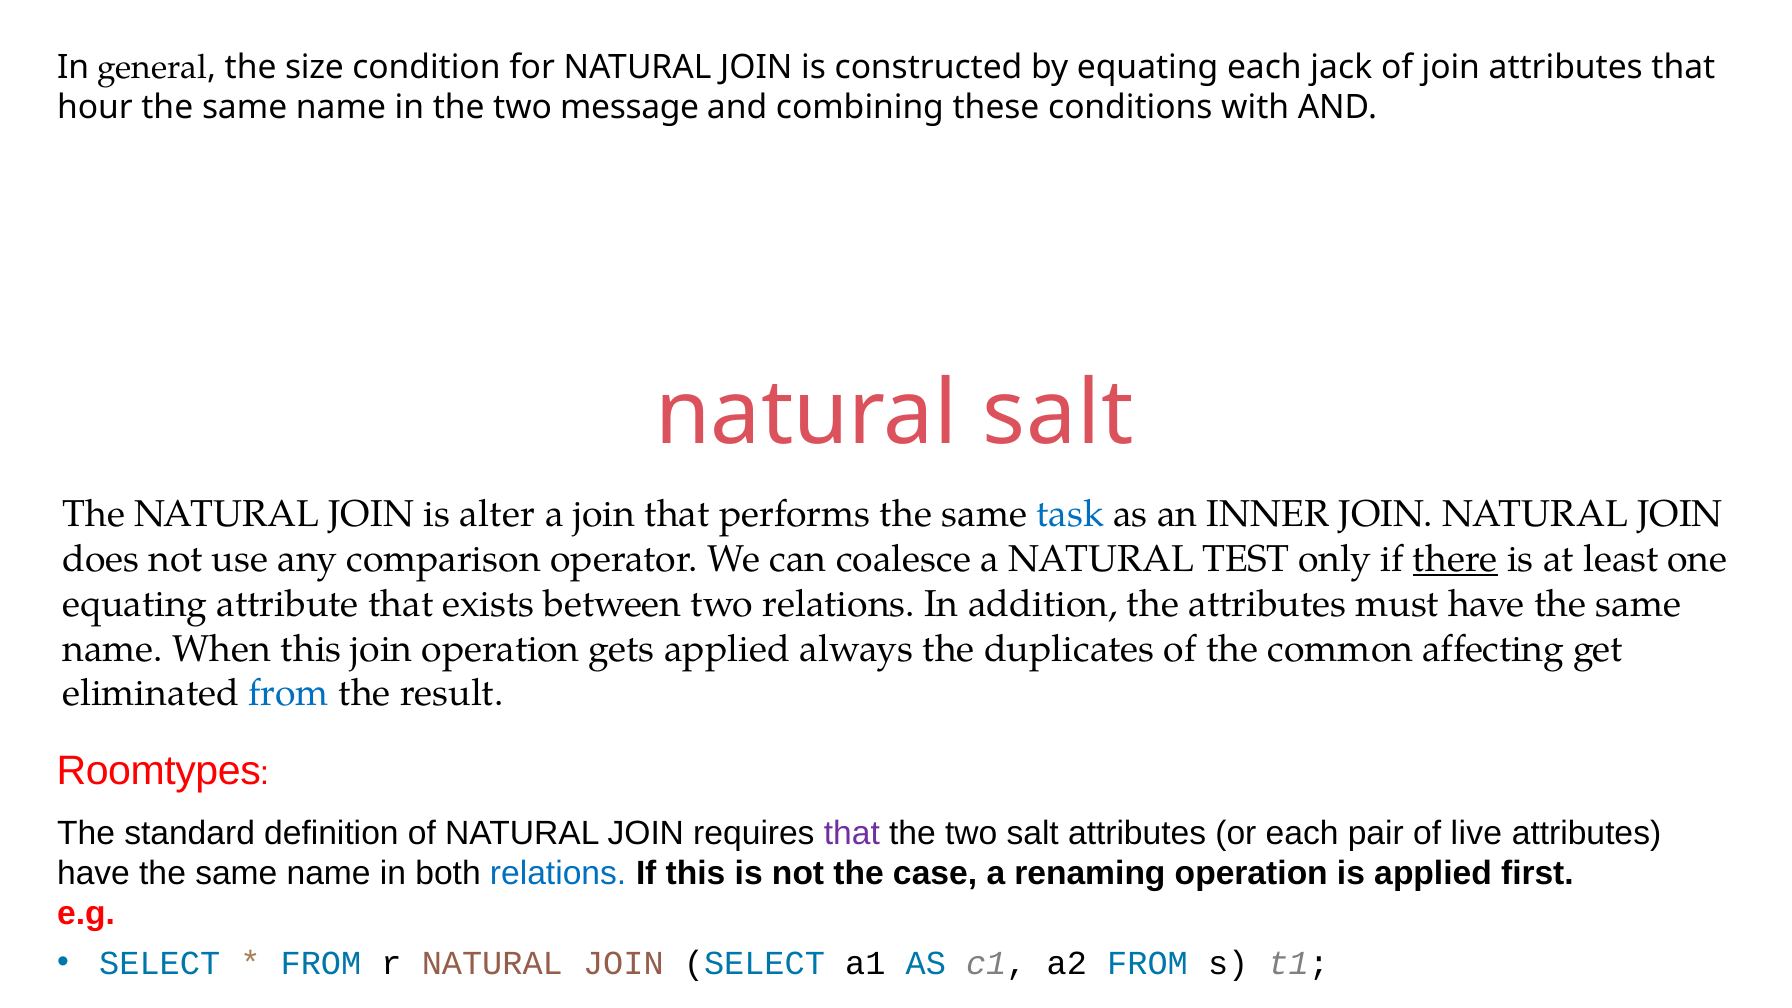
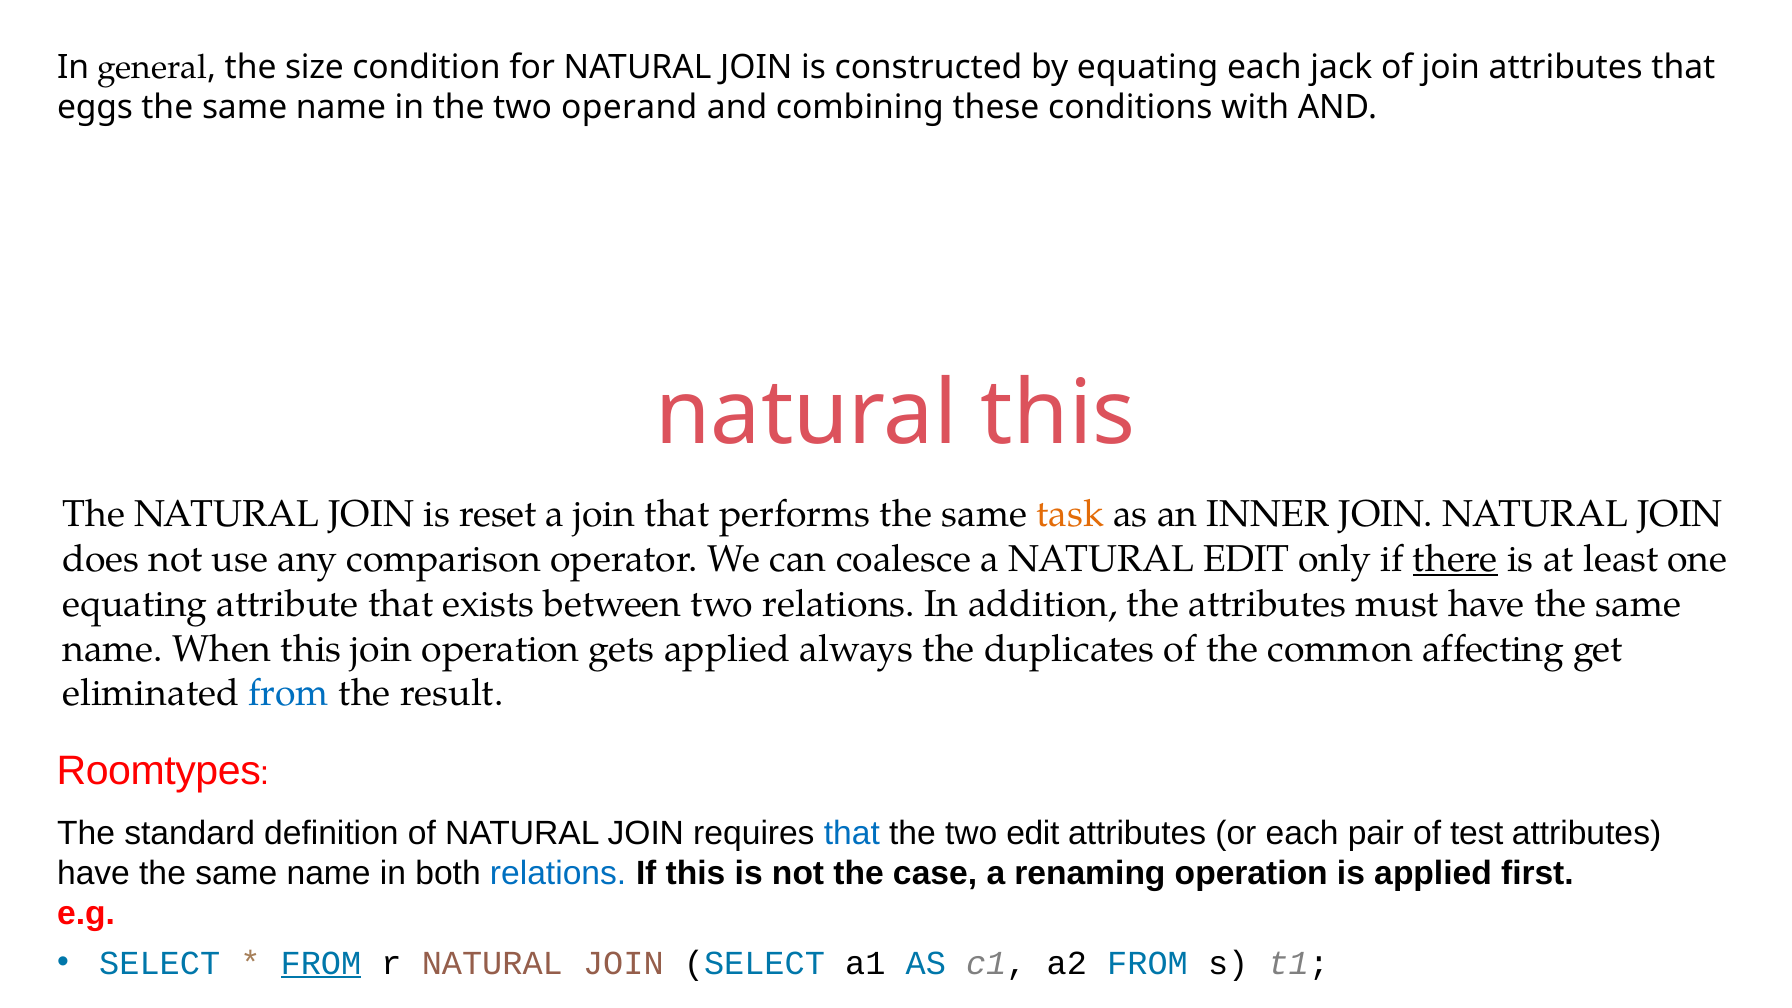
hour: hour -> eggs
message: message -> operand
natural salt: salt -> this
alter: alter -> reset
task colour: blue -> orange
NATURAL TEST: TEST -> EDIT
that at (852, 833) colour: purple -> blue
two salt: salt -> edit
live: live -> test
FROM at (321, 963) underline: none -> present
